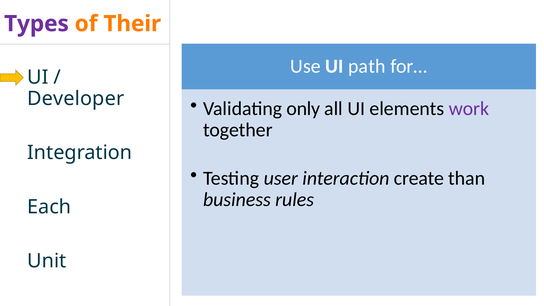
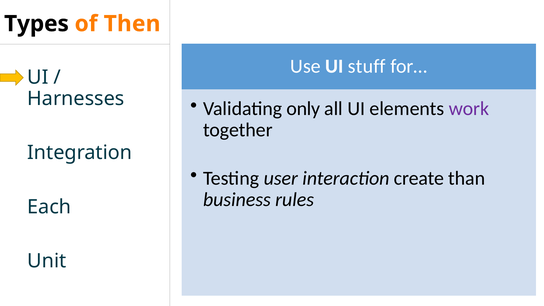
Types colour: purple -> black
Their: Their -> Then
path: path -> stuff
Developer: Developer -> Harnesses
